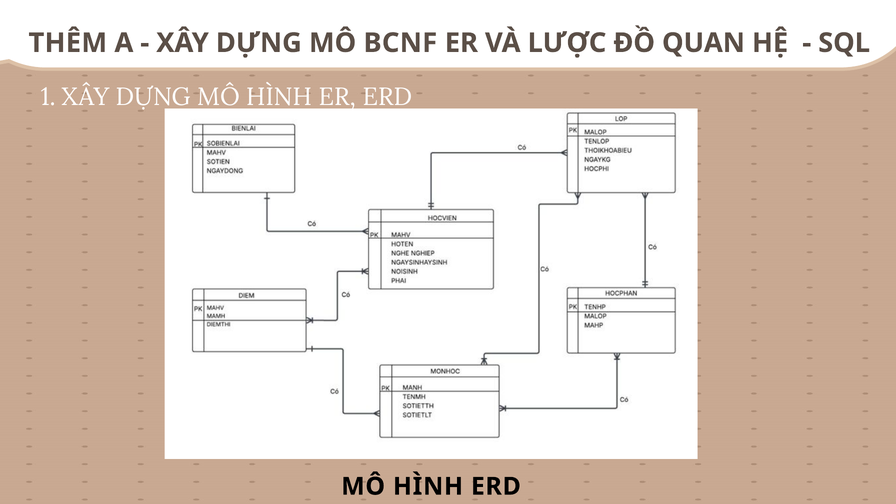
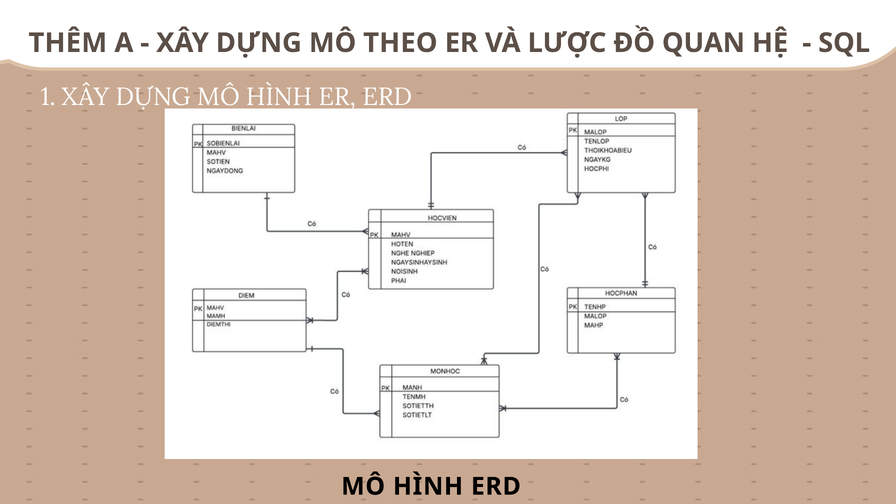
BCNF: BCNF -> THEO
